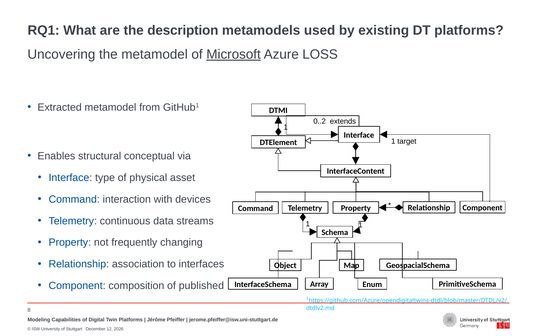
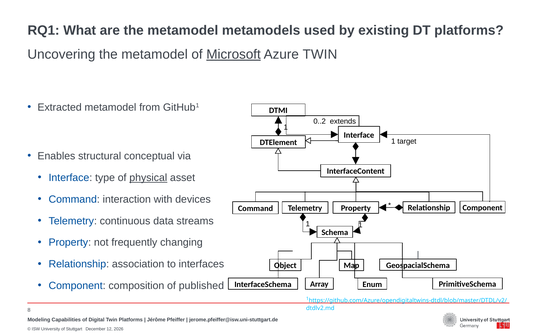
are the description: description -> metamodel
Azure LOSS: LOSS -> TWIN
physical underline: none -> present
